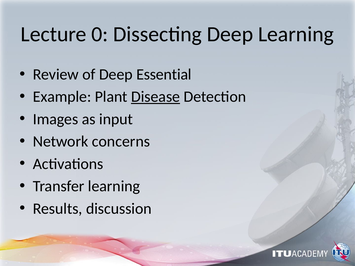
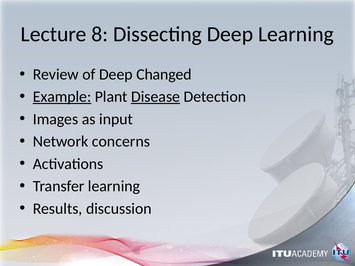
0: 0 -> 8
Essential: Essential -> Changed
Example underline: none -> present
